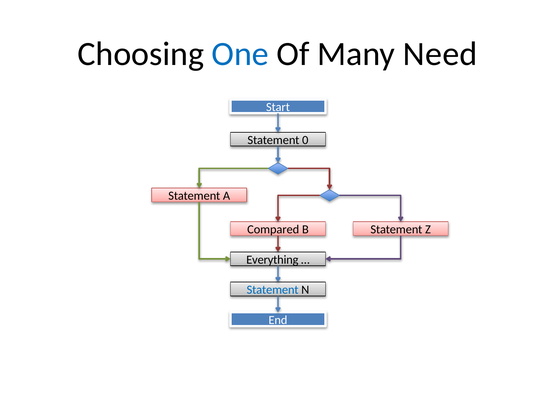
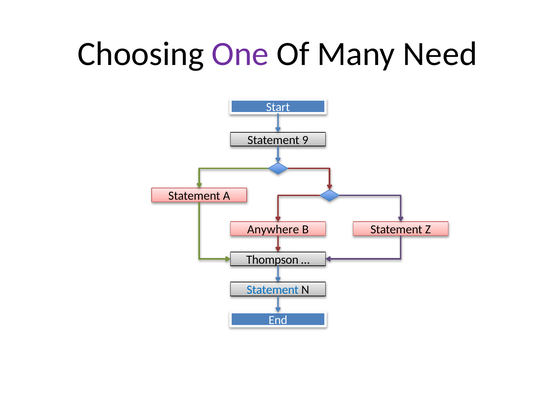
One colour: blue -> purple
0: 0 -> 9
Compared: Compared -> Anywhere
Everything: Everything -> Thompson
